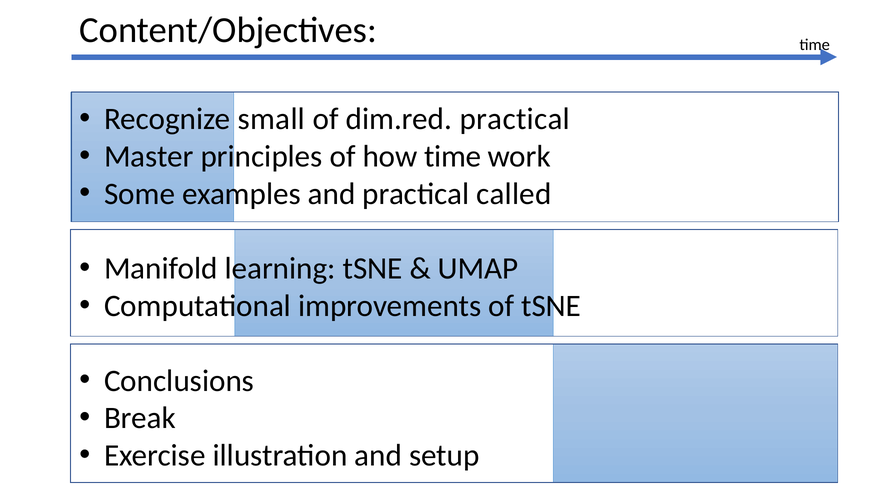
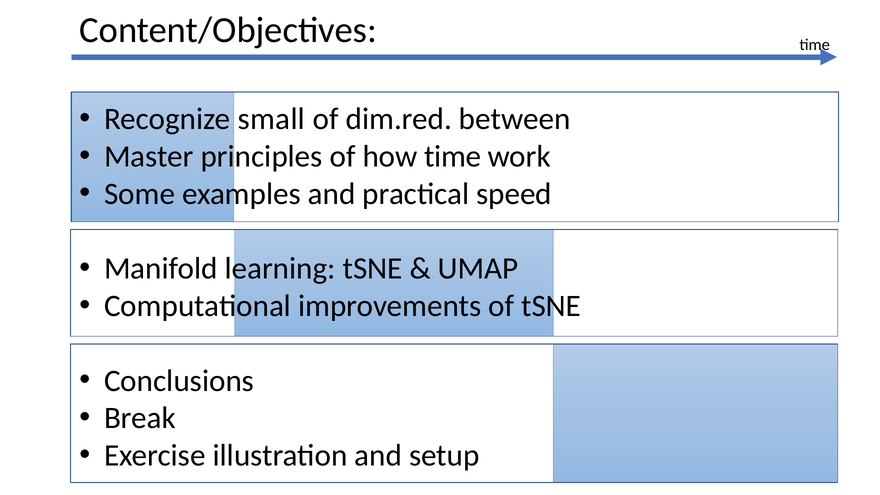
dim.red practical: practical -> between
called: called -> speed
